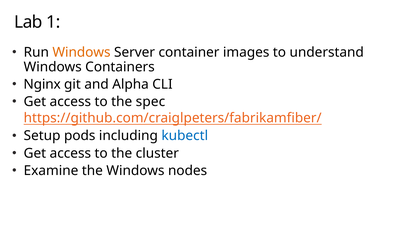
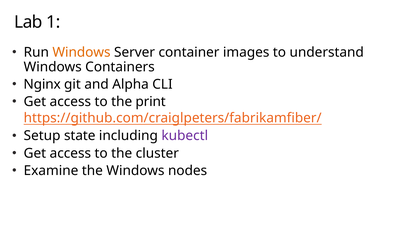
spec: spec -> print
pods: pods -> state
kubectl colour: blue -> purple
